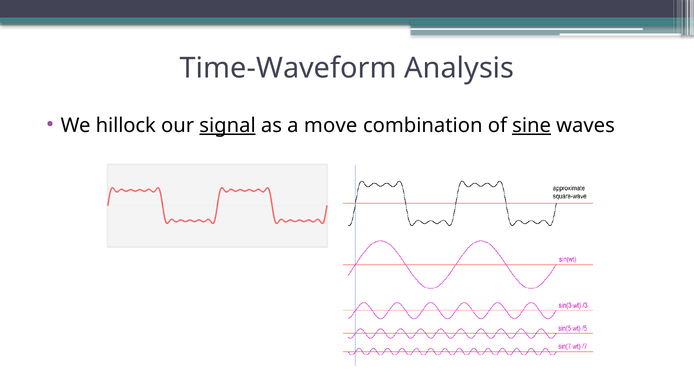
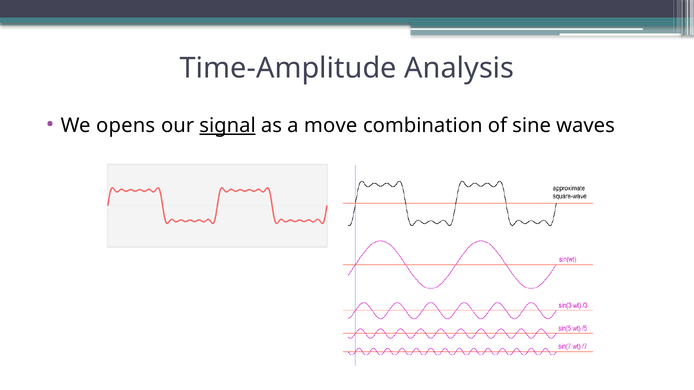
Time-Waveform: Time-Waveform -> Time-Amplitude
hillock: hillock -> opens
sine underline: present -> none
